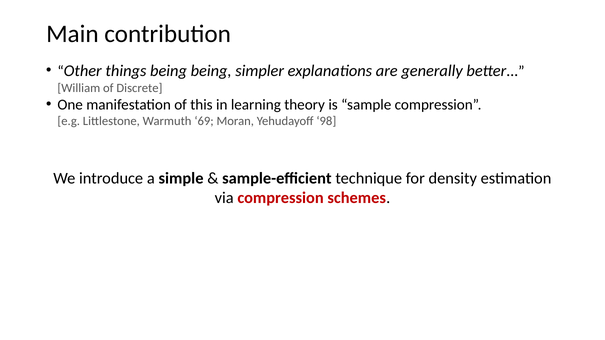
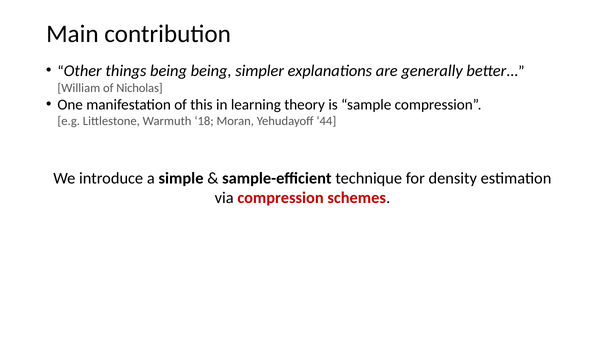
Discrete: Discrete -> Nicholas
69: 69 -> 18
98: 98 -> 44
